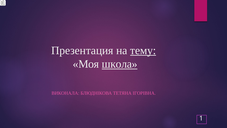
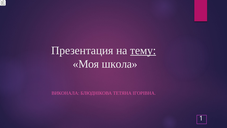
школа underline: present -> none
